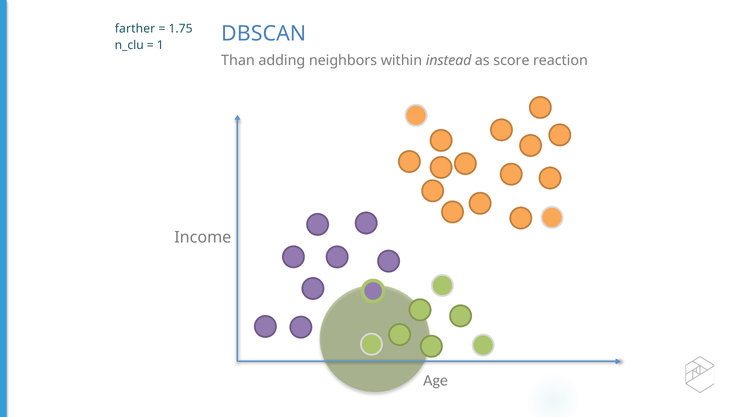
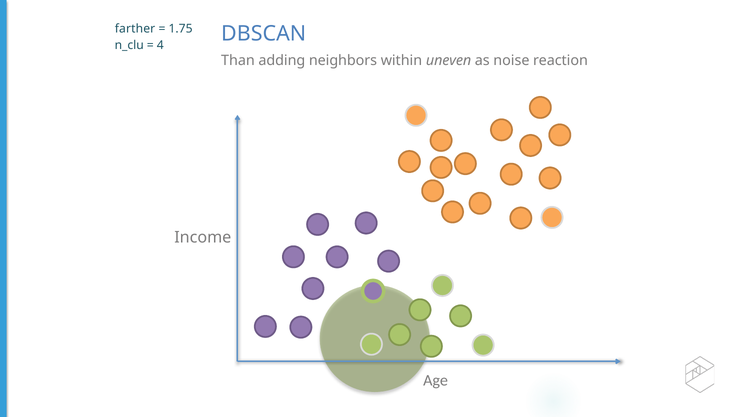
1: 1 -> 4
instead: instead -> uneven
score: score -> noise
